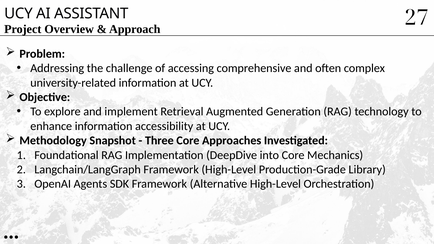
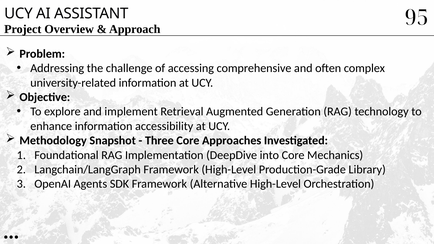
27: 27 -> 95
